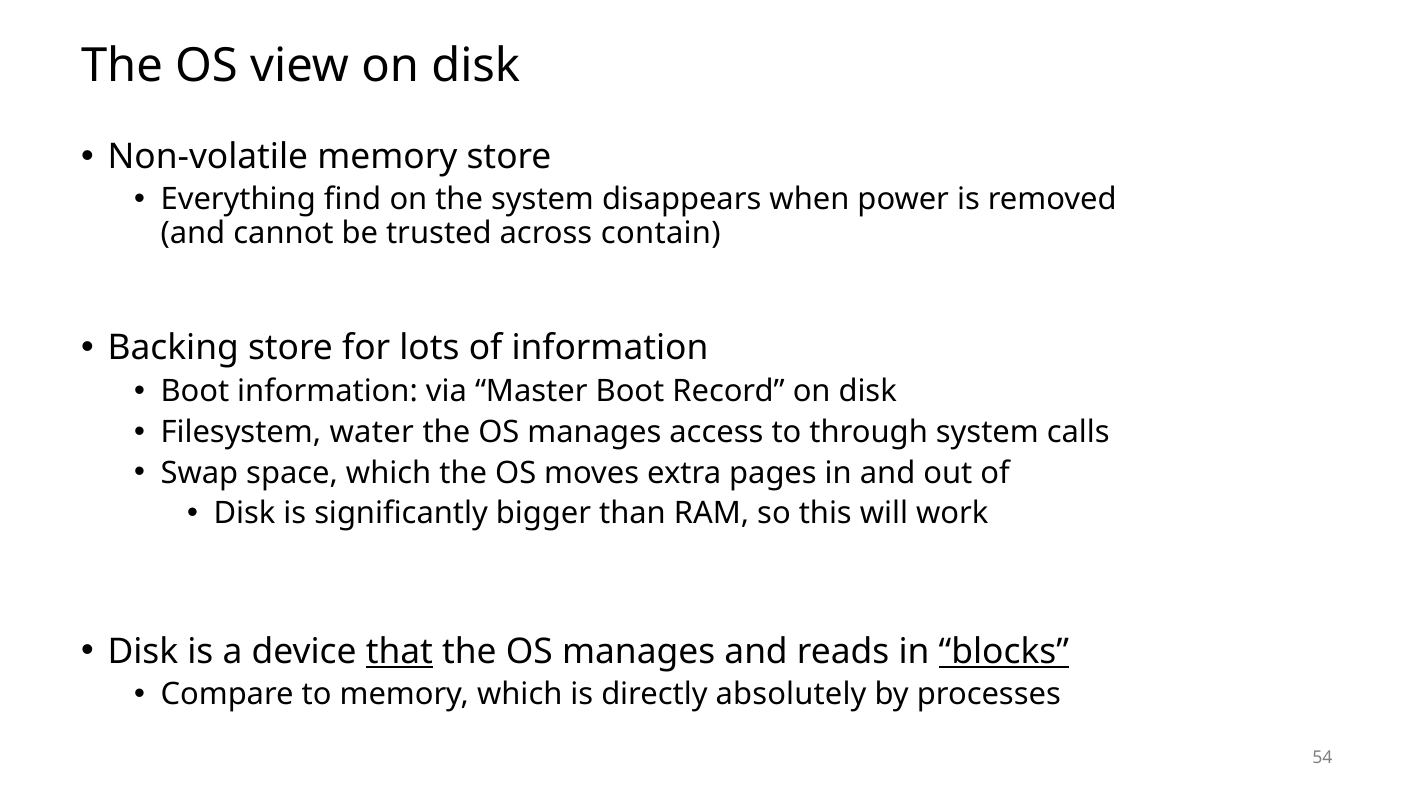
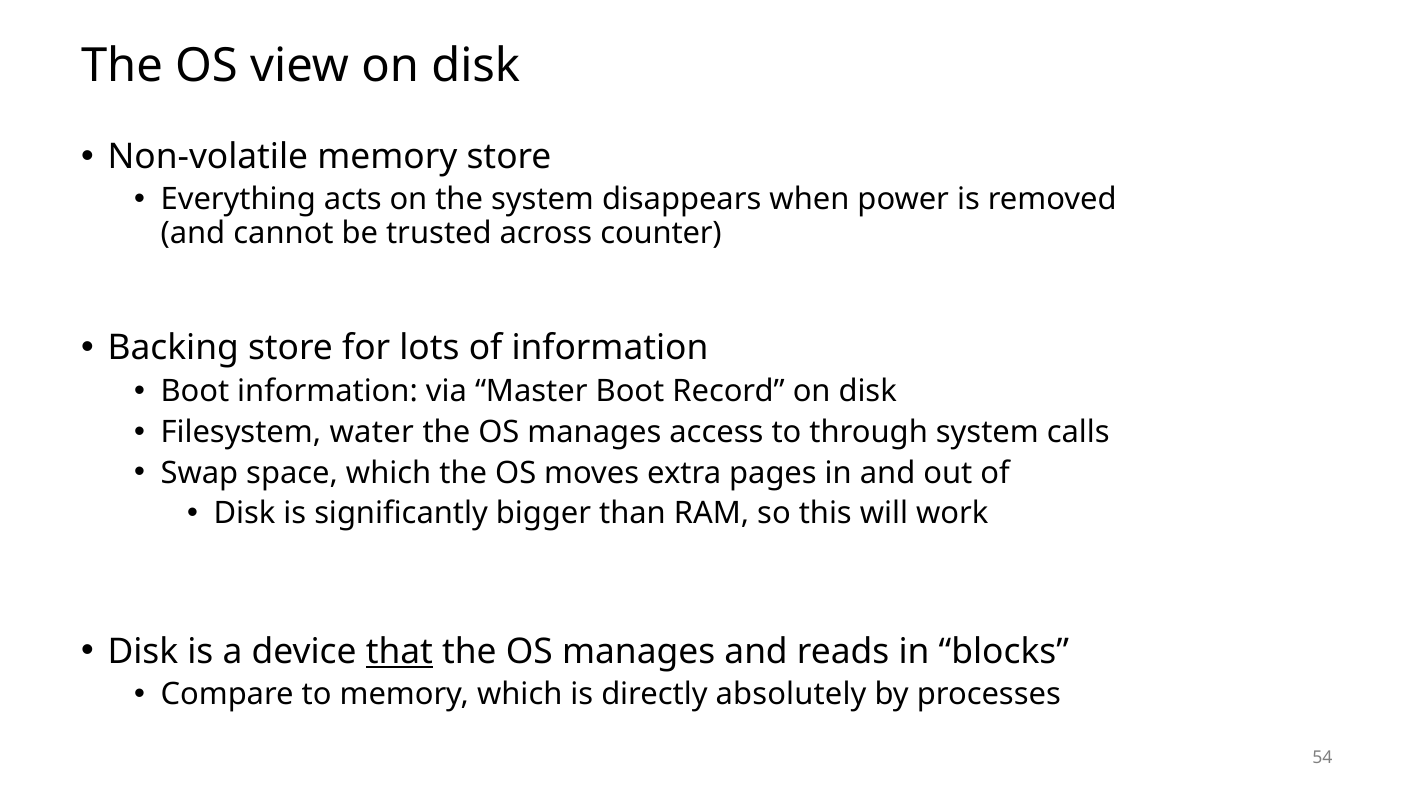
find: find -> acts
contain: contain -> counter
blocks underline: present -> none
